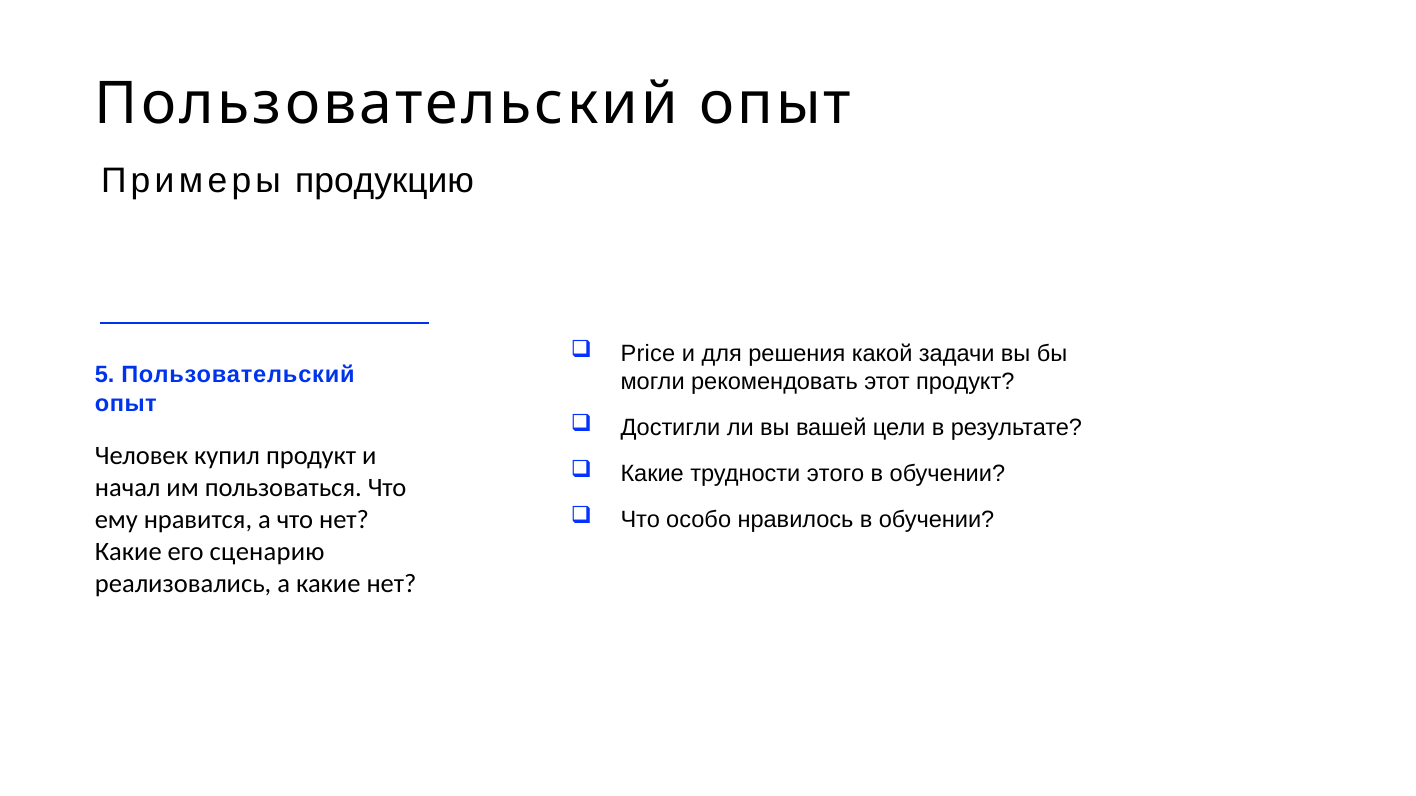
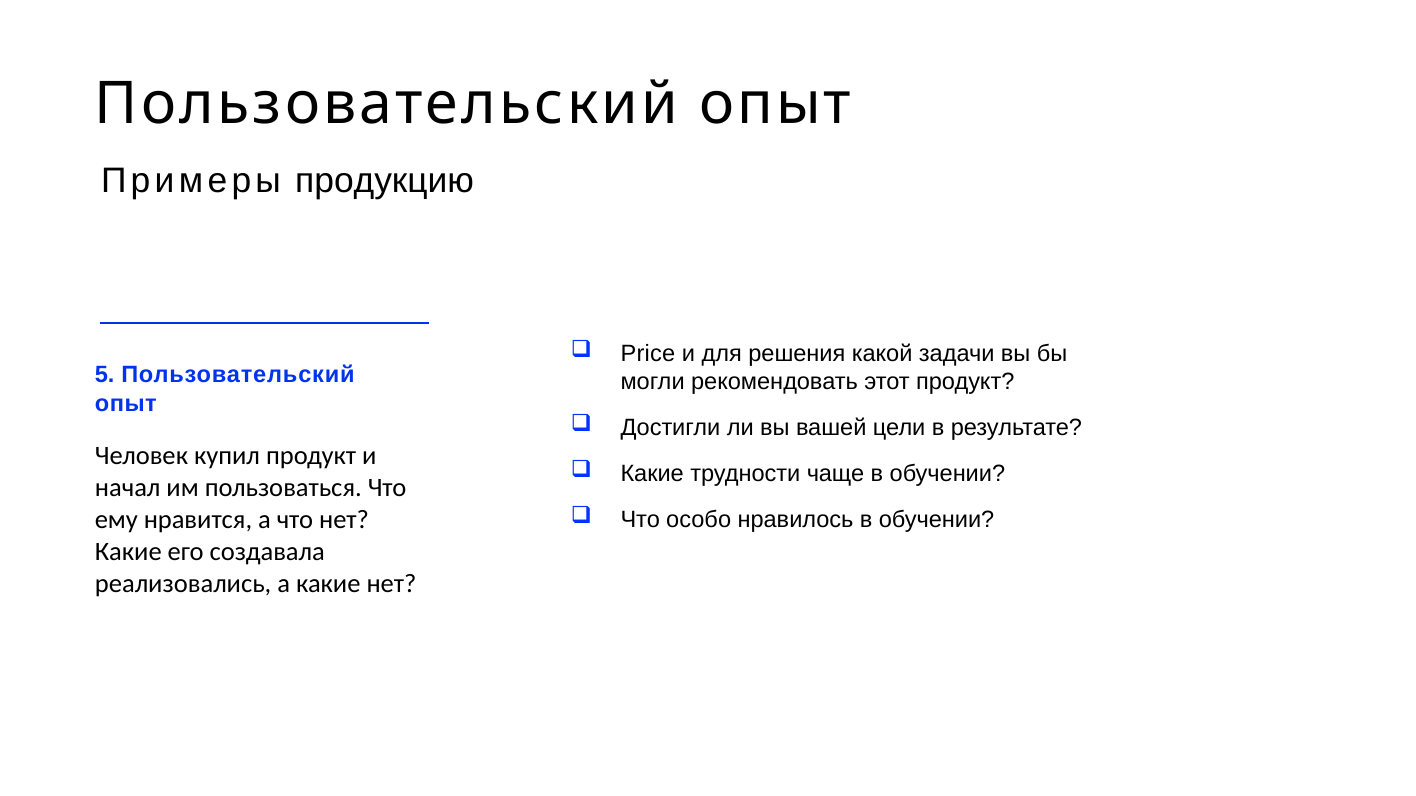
этого: этого -> чаще
сценарию: сценарию -> создавала
